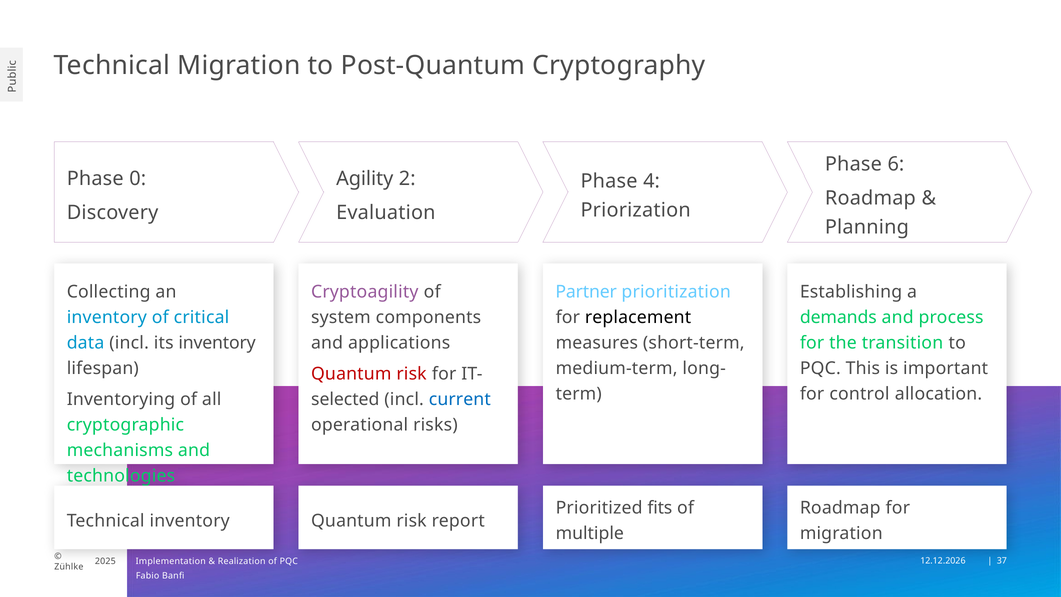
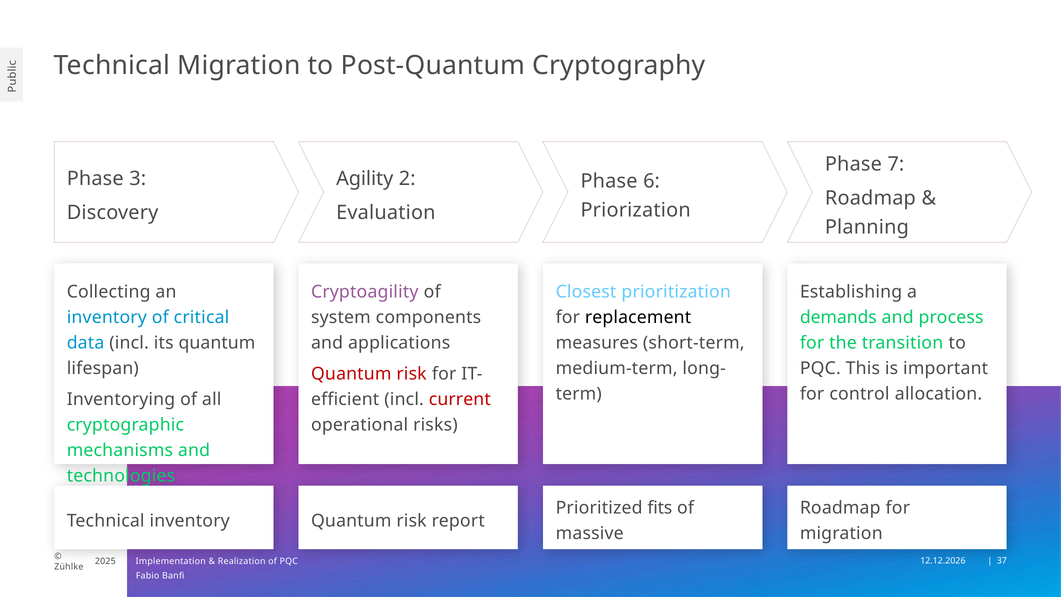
6: 6 -> 7
0: 0 -> 3
4: 4 -> 6
Partner: Partner -> Closest
its inventory: inventory -> quantum
selected: selected -> efficient
current colour: blue -> red
multiple: multiple -> massive
